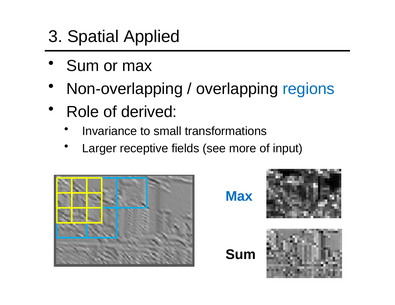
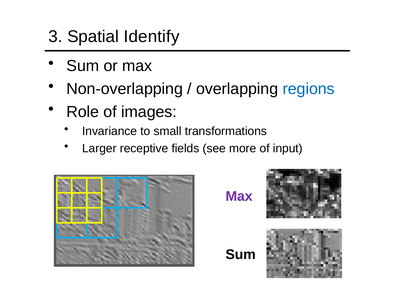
Applied: Applied -> Identify
derived: derived -> images
Max at (239, 197) colour: blue -> purple
